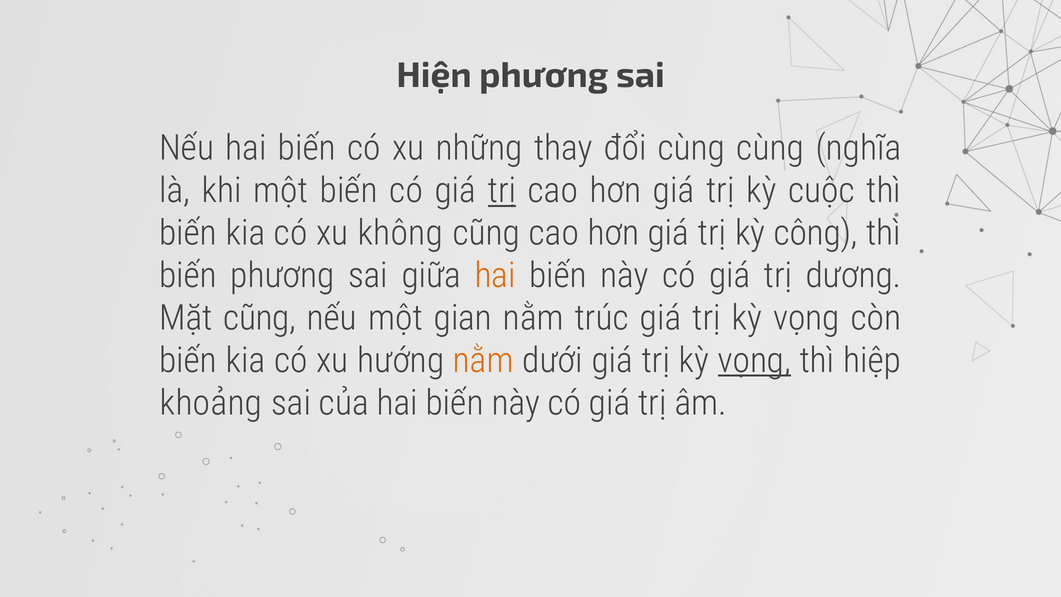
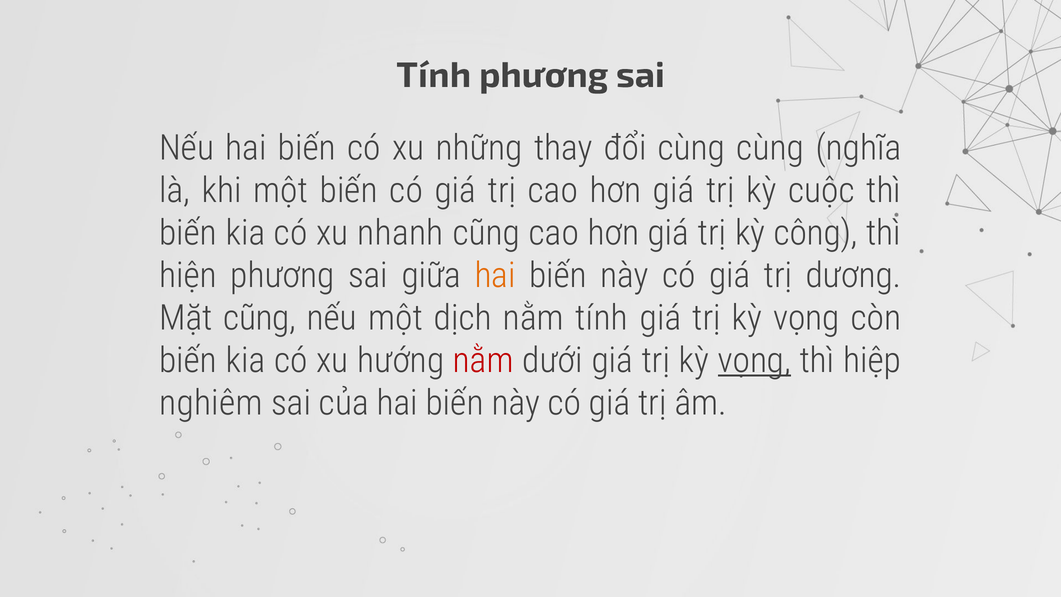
Hiện at (434, 75): Hiện -> Tính
trị at (502, 191) underline: present -> none
không: không -> nhanh
biến at (188, 275): biến -> hiện
gian: gian -> dịch
nằm trúc: trúc -> tính
nằm at (483, 360) colour: orange -> red
khoảng: khoảng -> nghiêm
